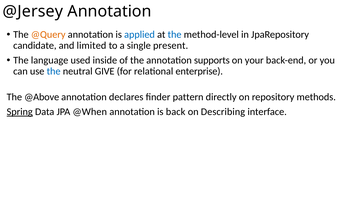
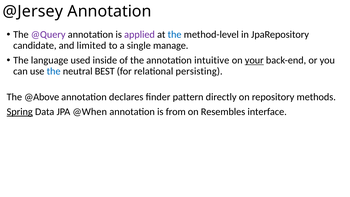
@Query colour: orange -> purple
applied colour: blue -> purple
present: present -> manage
supports: supports -> intuitive
your underline: none -> present
GIVE: GIVE -> BEST
enterprise: enterprise -> persisting
back: back -> from
Describing: Describing -> Resembles
